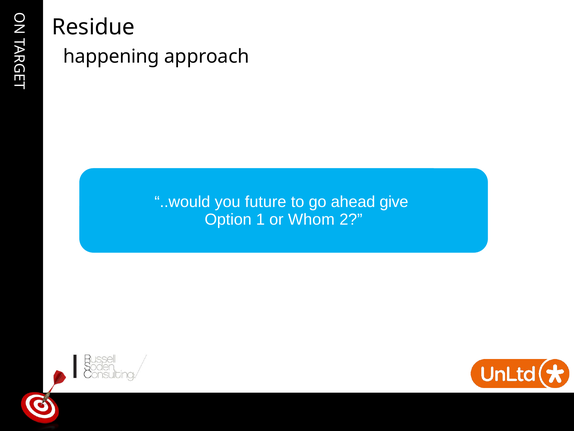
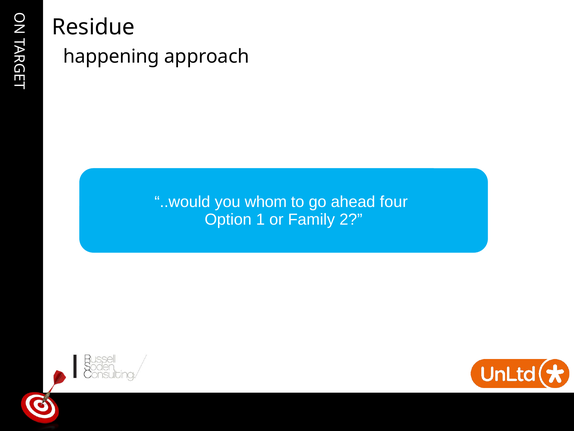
future: future -> whom
give: give -> four
Whom: Whom -> Family
